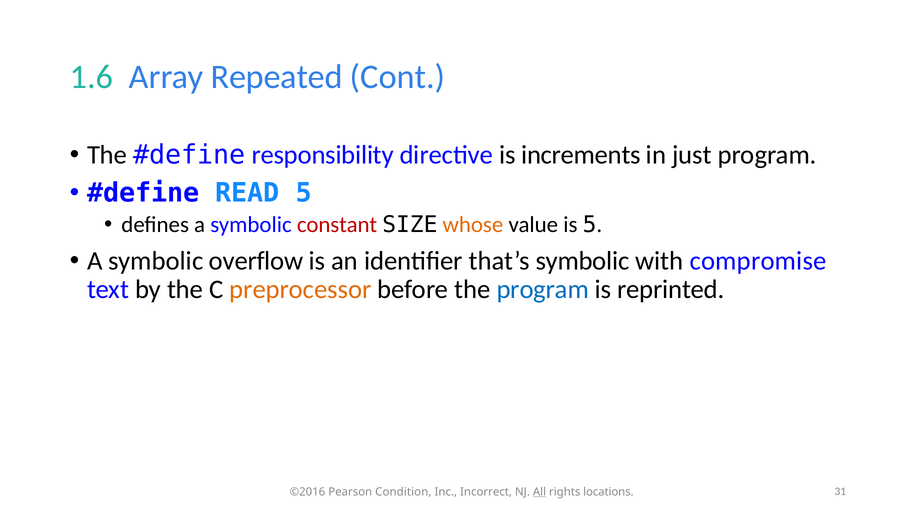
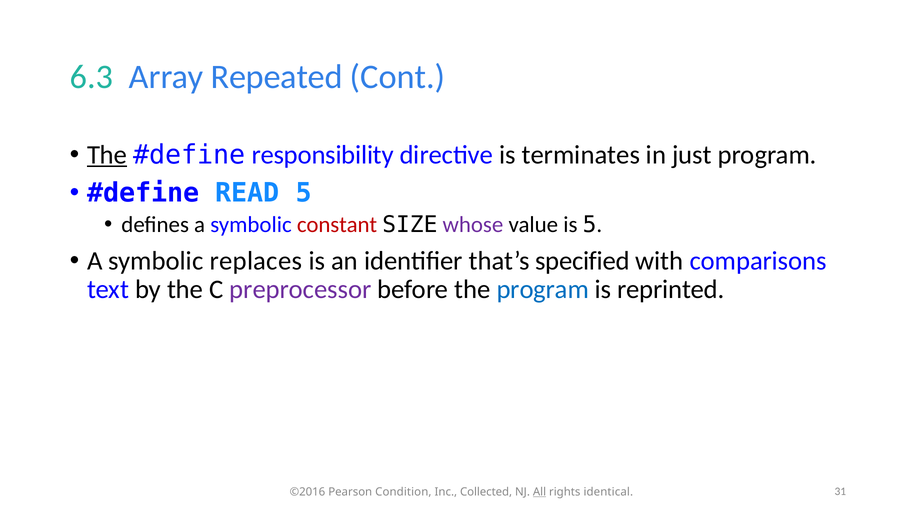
1.6: 1.6 -> 6.3
The at (107, 155) underline: none -> present
increments: increments -> terminates
whose colour: orange -> purple
overflow: overflow -> replaces
that’s symbolic: symbolic -> specified
compromise: compromise -> comparisons
preprocessor colour: orange -> purple
Incorrect: Incorrect -> Collected
locations: locations -> identical
